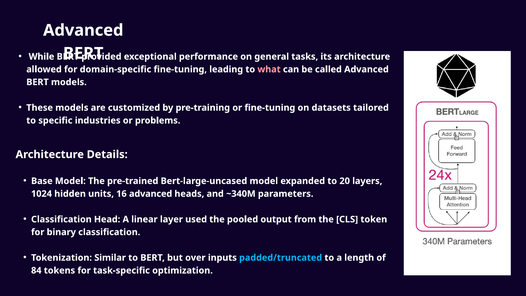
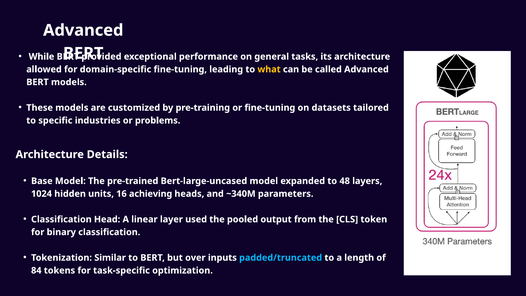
what colour: pink -> yellow
20: 20 -> 48
16 advanced: advanced -> achieving
